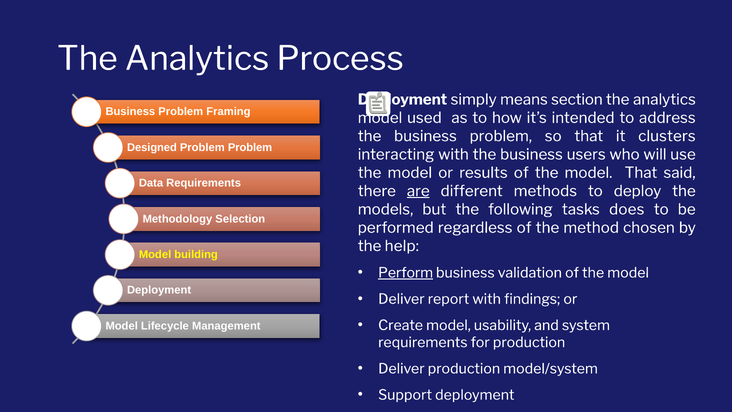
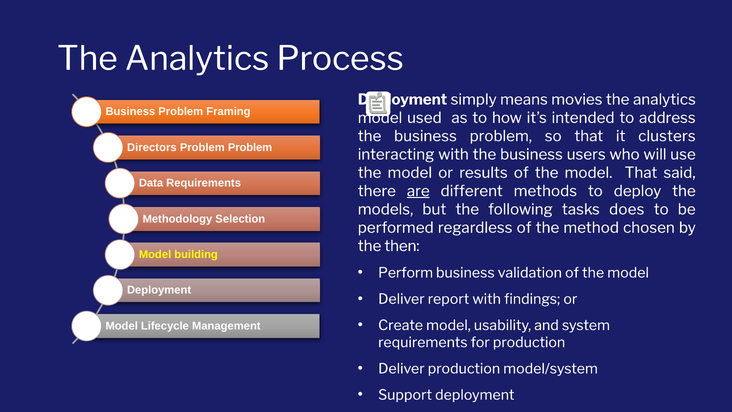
section: section -> movies
Designed: Designed -> Directors
help: help -> then
Perform underline: present -> none
